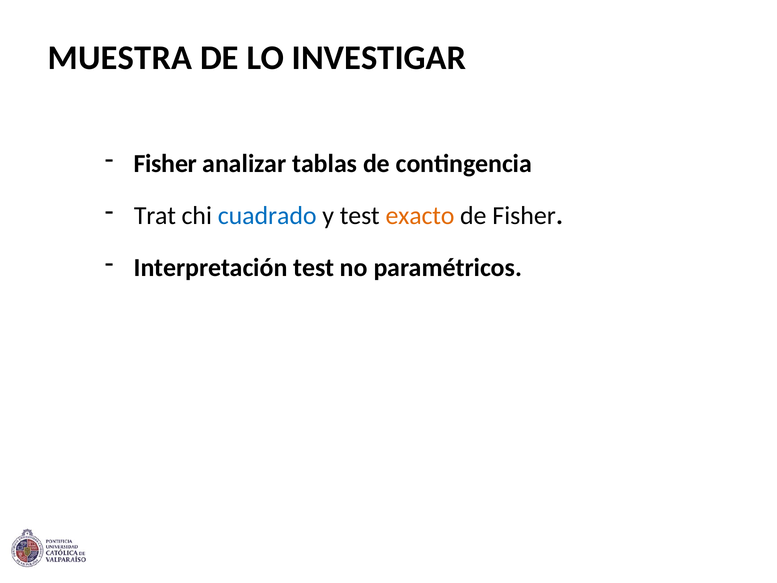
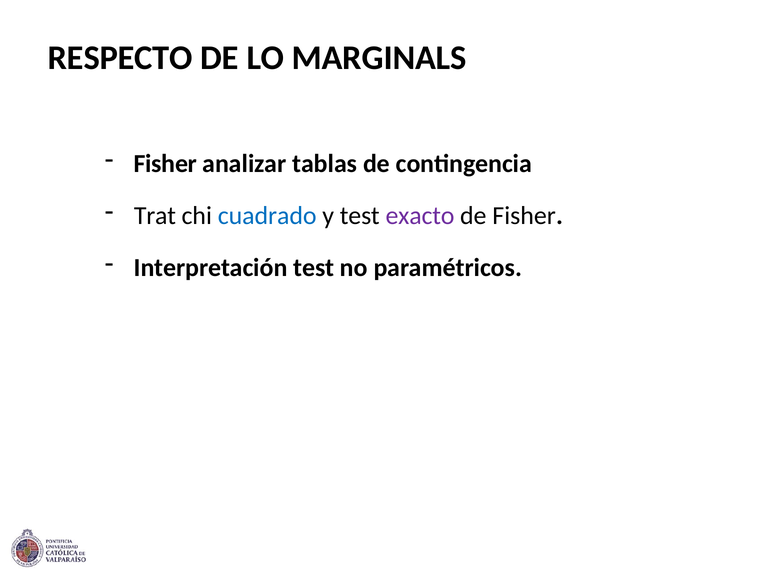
MUESTRA: MUESTRA -> RESPECTO
INVESTIGAR: INVESTIGAR -> MARGINALS
exacto colour: orange -> purple
